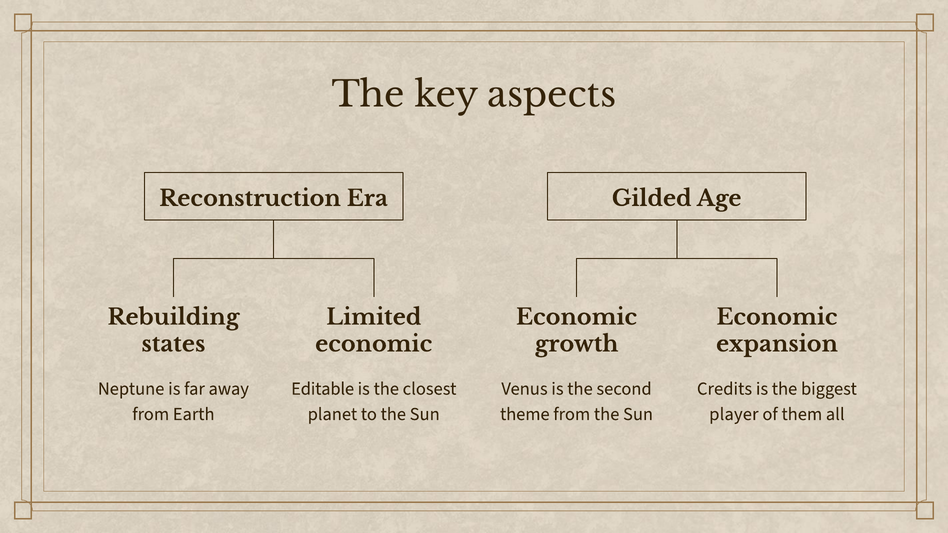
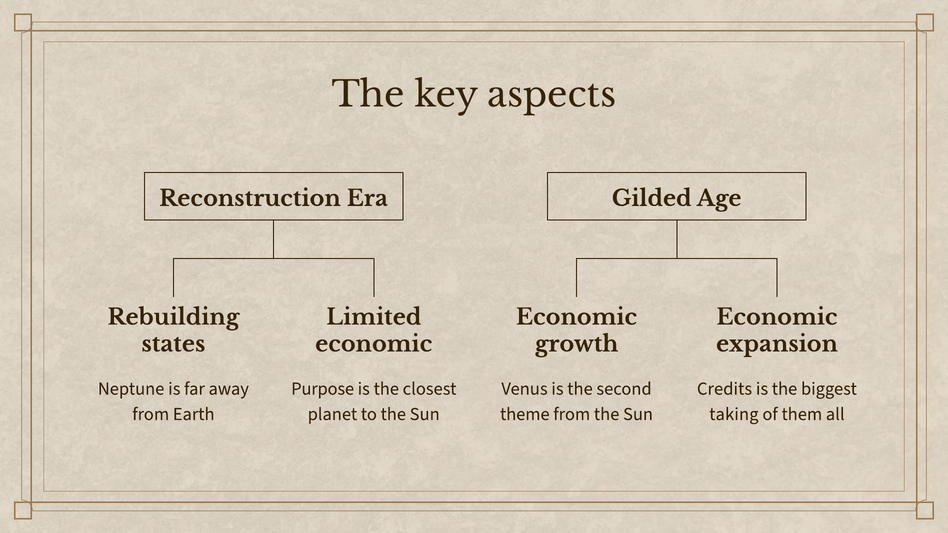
Editable: Editable -> Purpose
player: player -> taking
